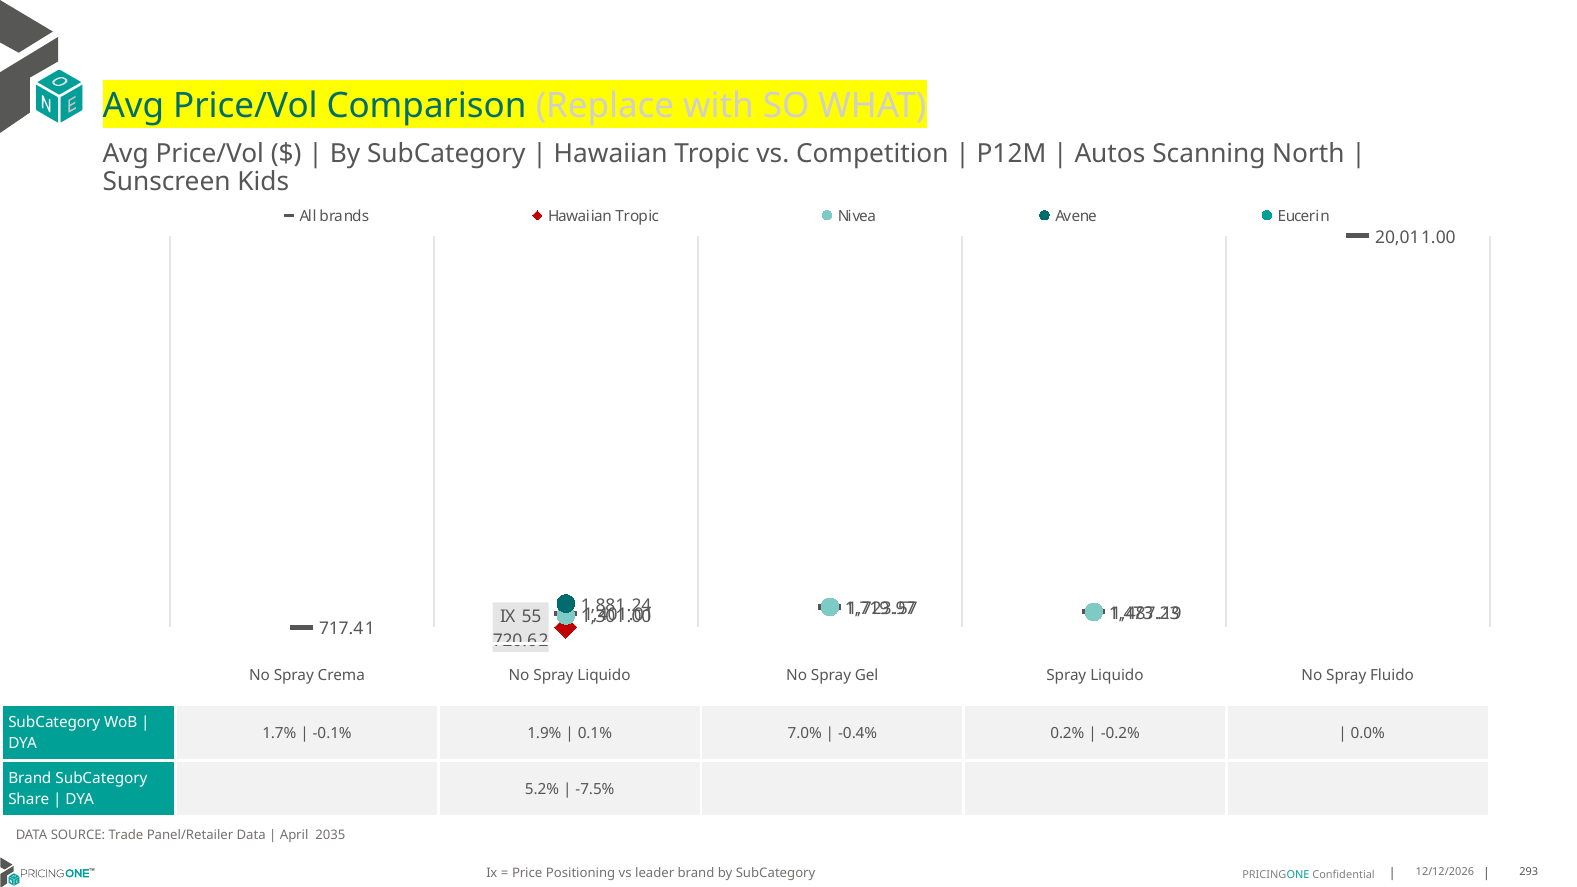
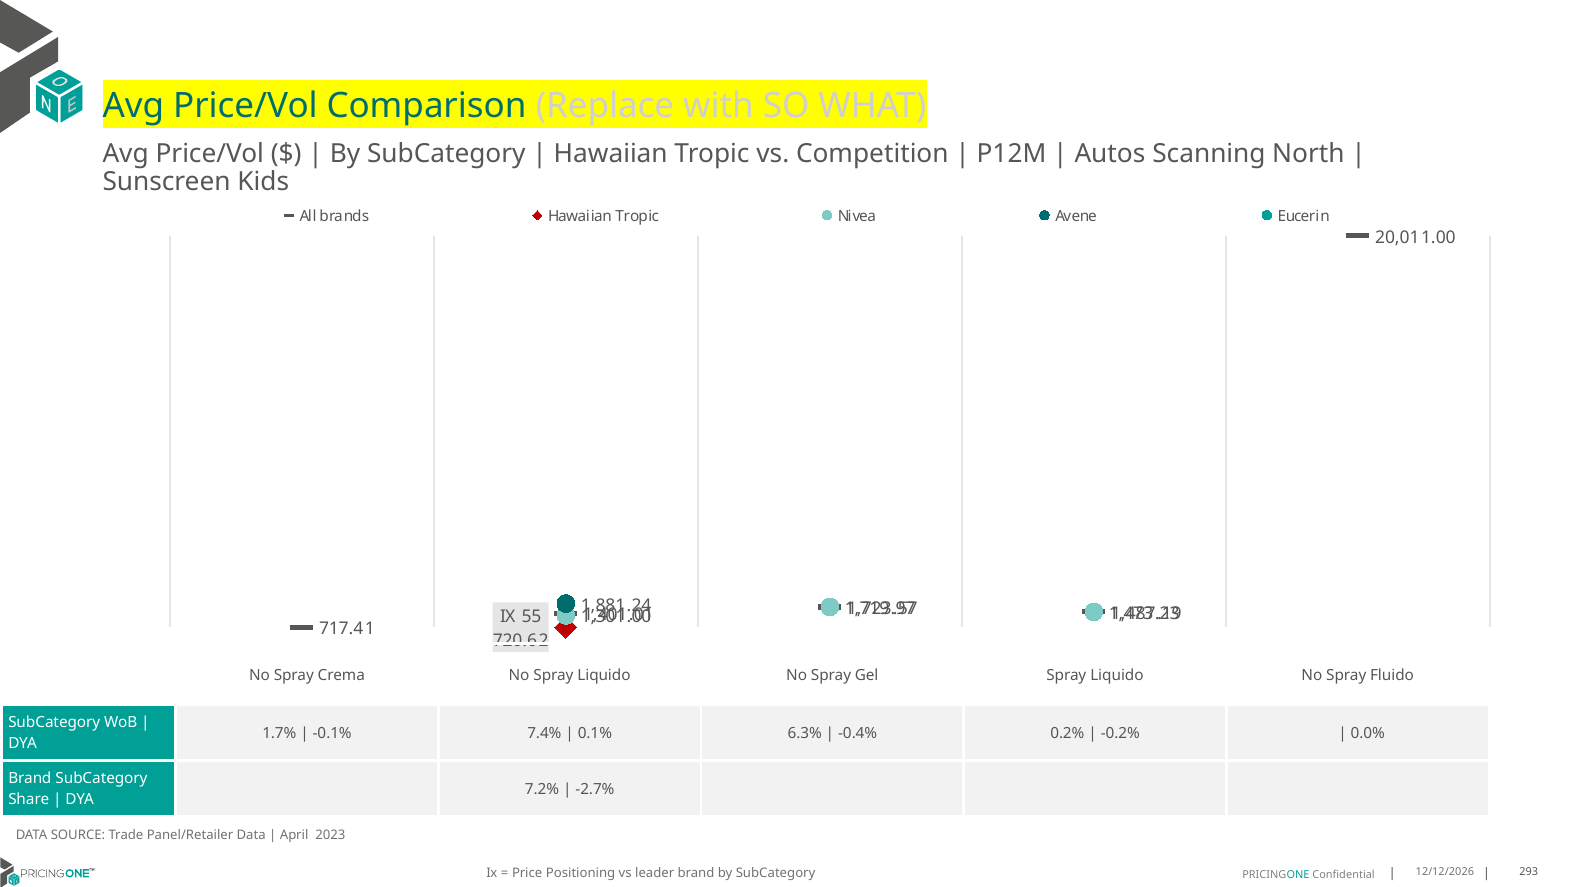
1.9%: 1.9% -> 7.4%
7.0%: 7.0% -> 6.3%
5.2%: 5.2% -> 7.2%
-7.5%: -7.5% -> -2.7%
2035: 2035 -> 2023
